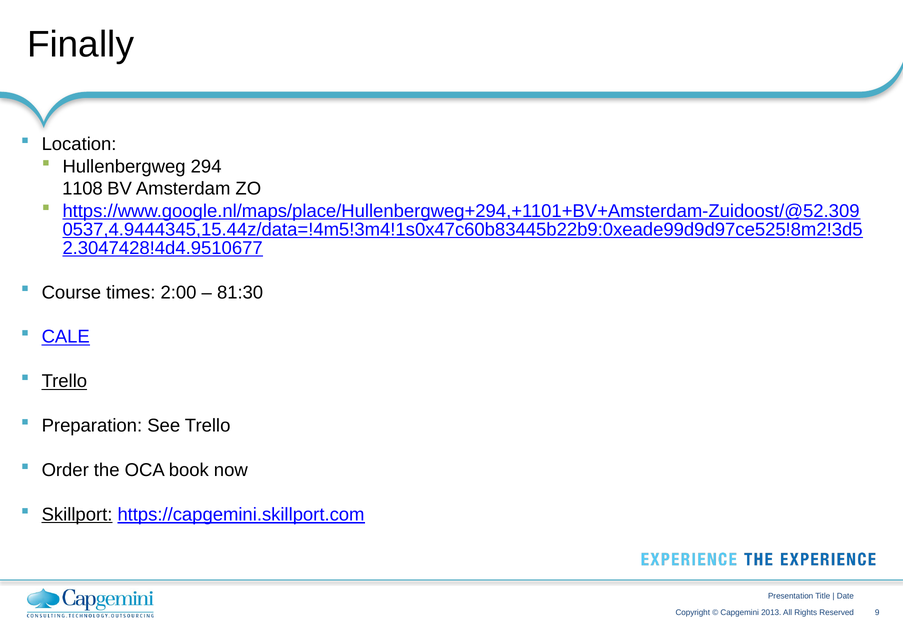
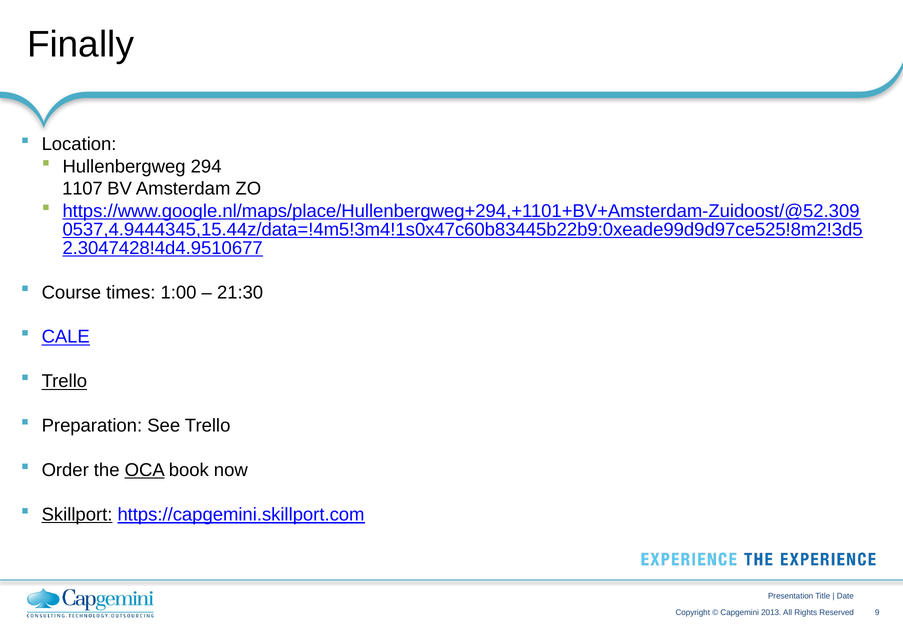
1108: 1108 -> 1107
2:00: 2:00 -> 1:00
81:30: 81:30 -> 21:30
OCA underline: none -> present
